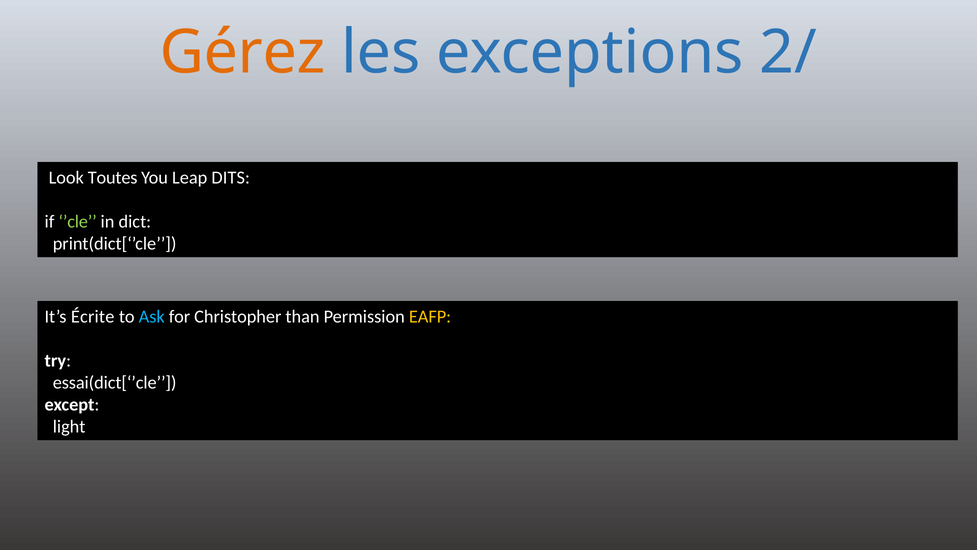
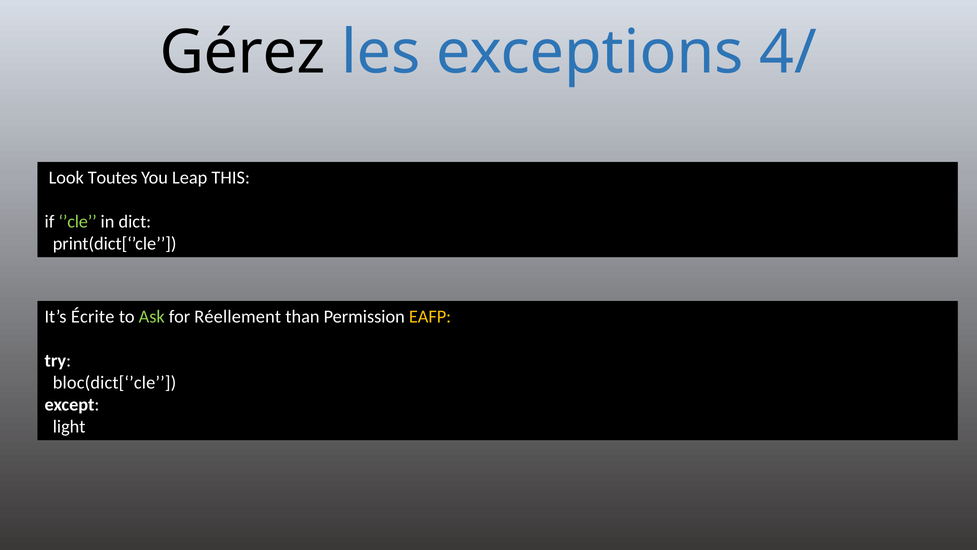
Gérez colour: orange -> black
2/: 2/ -> 4/
DITS: DITS -> THIS
Ask colour: light blue -> light green
Christopher: Christopher -> Réellement
essai(dict[‘’cle: essai(dict[‘’cle -> bloc(dict[‘’cle
